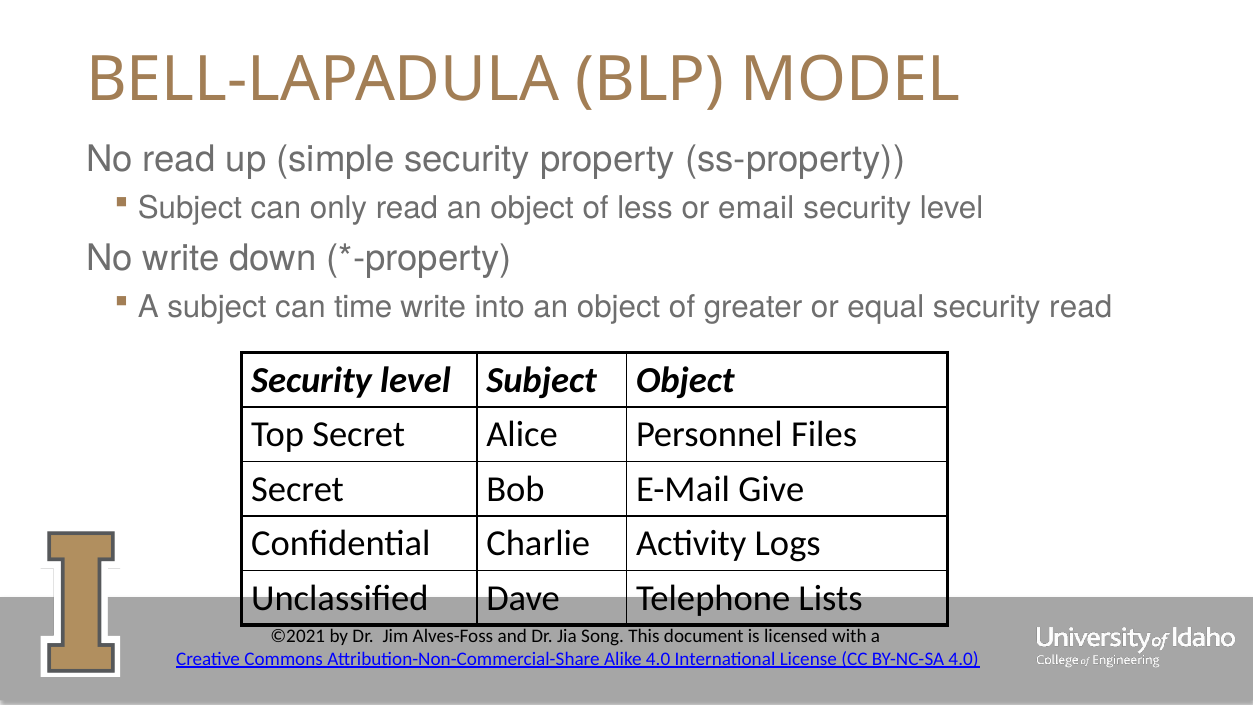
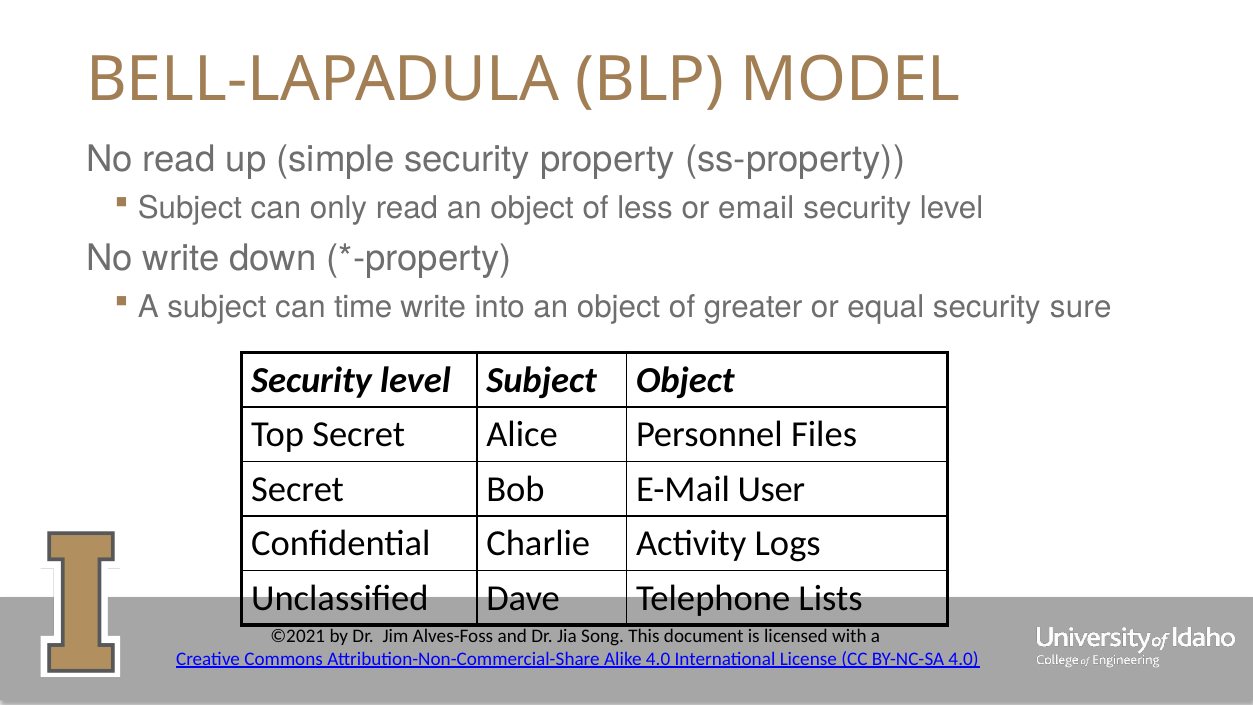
security read: read -> sure
Give: Give -> User
